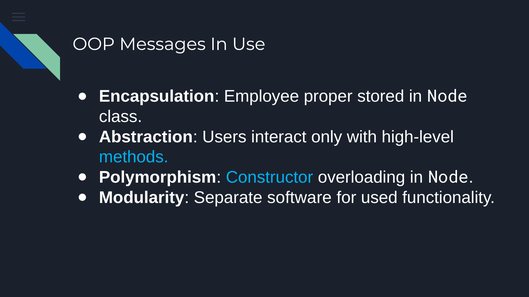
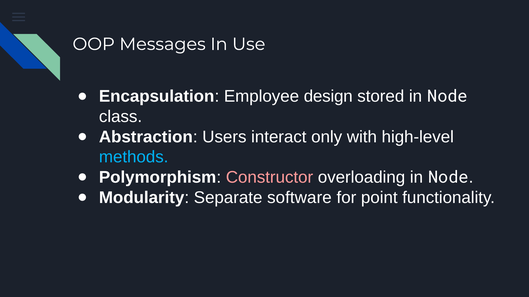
proper: proper -> design
Constructor colour: light blue -> pink
used: used -> point
